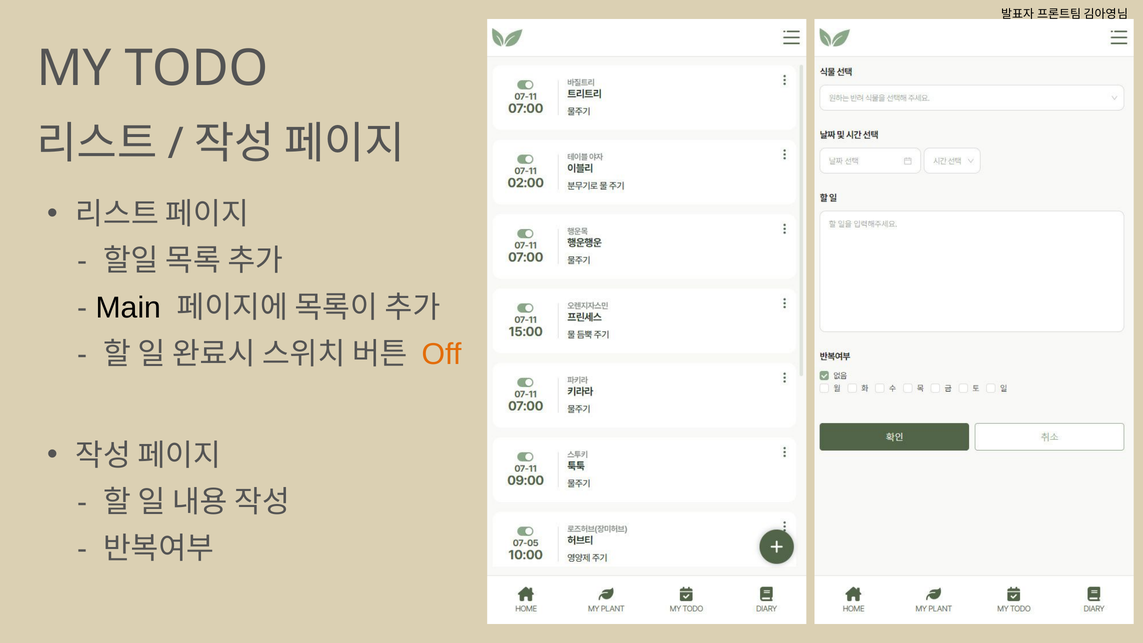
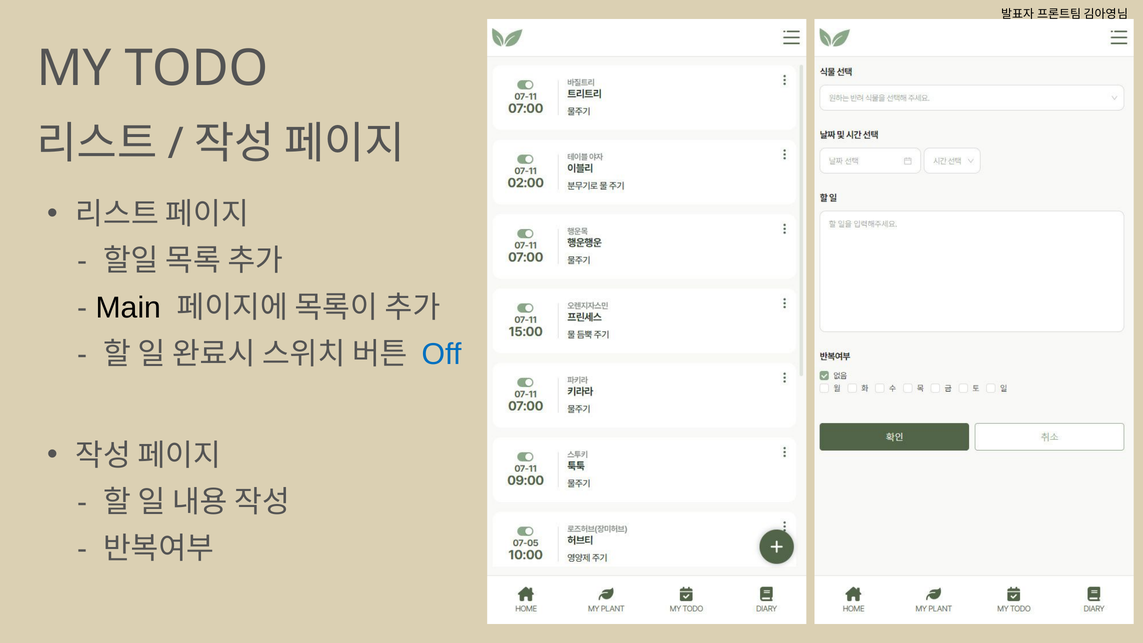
Off colour: orange -> blue
